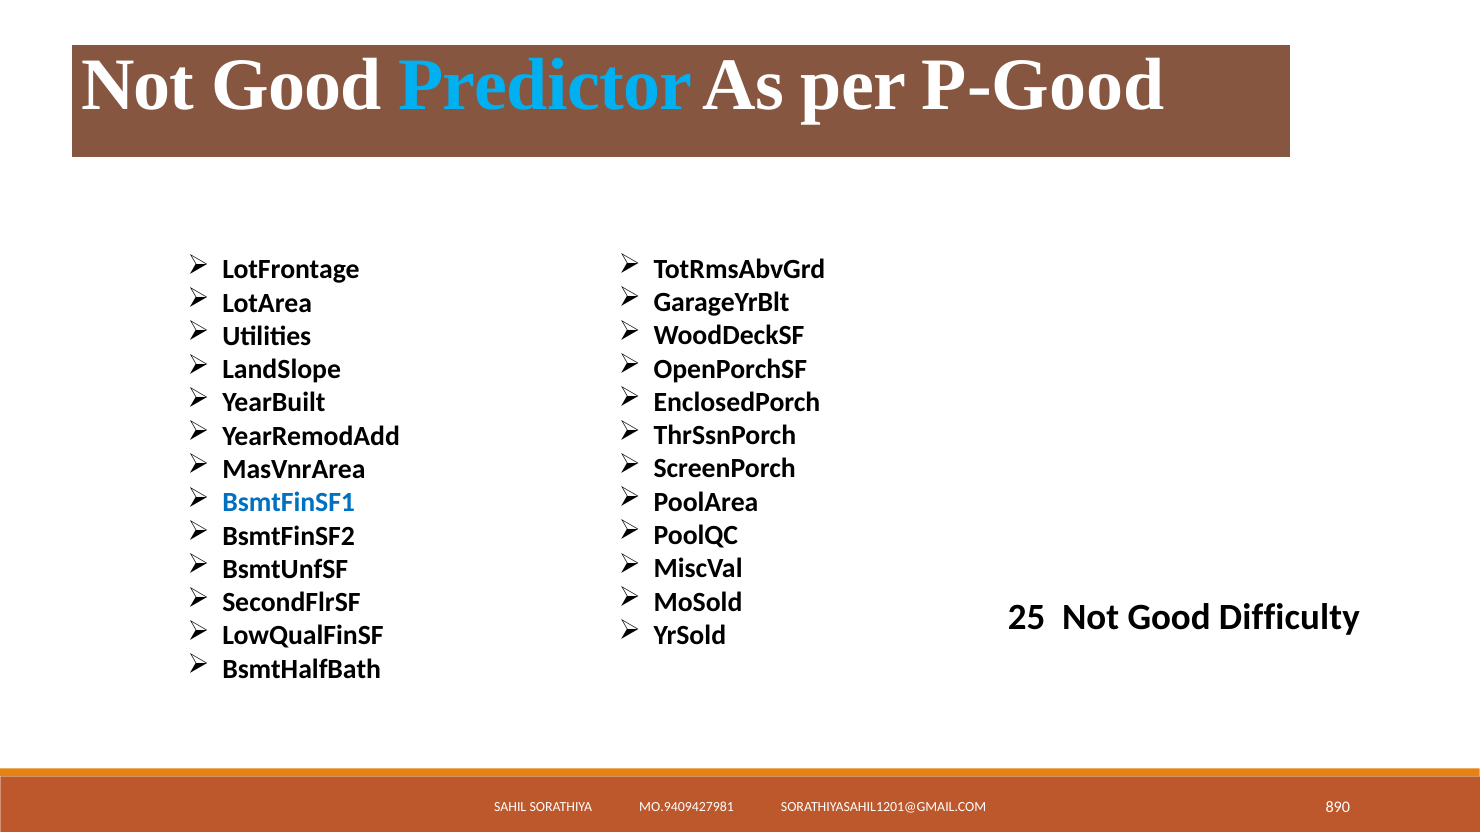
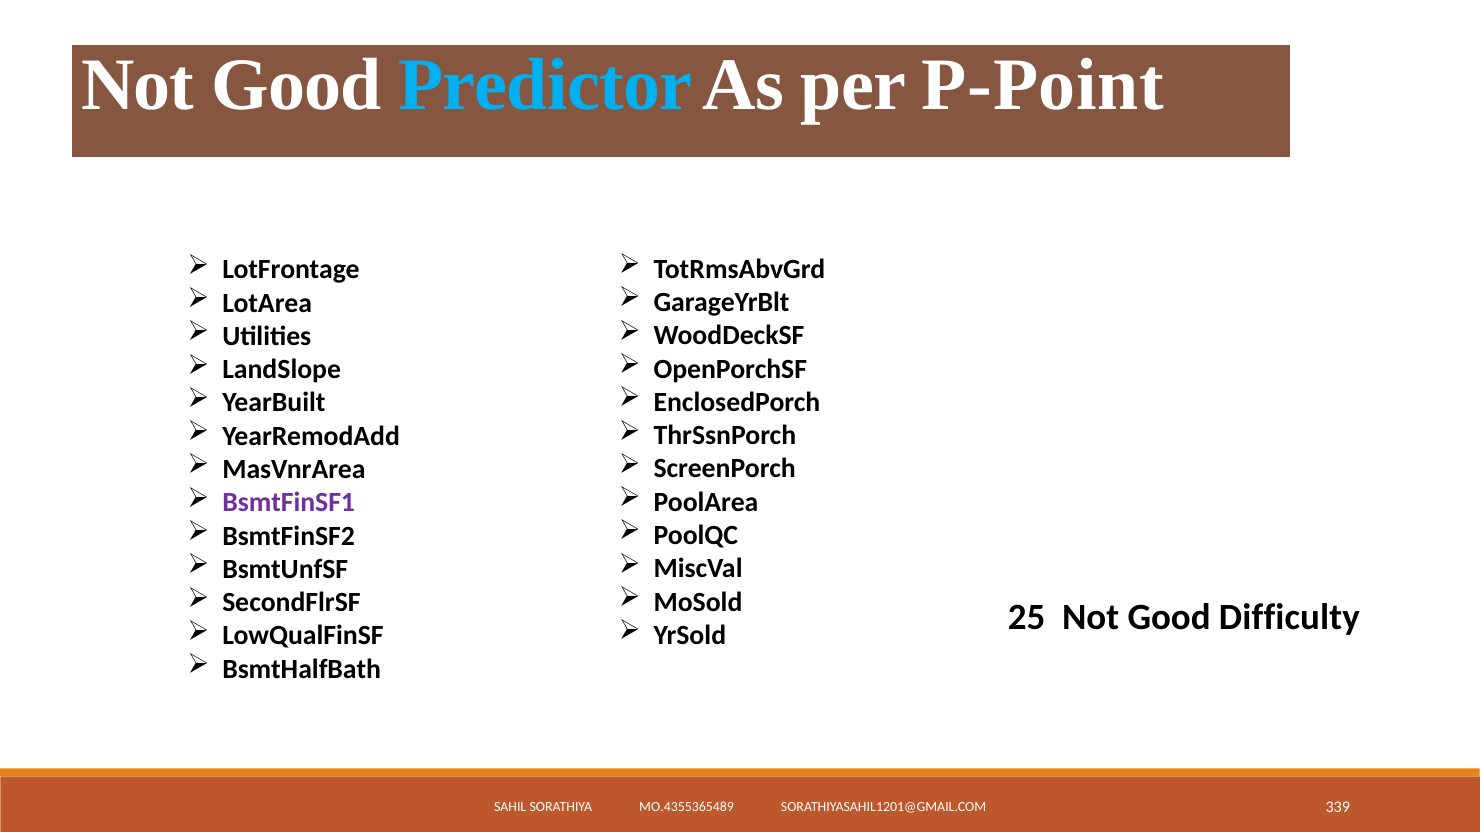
P-Good: P-Good -> P-Point
BsmtFinSF1 colour: blue -> purple
MO.9409427981: MO.9409427981 -> MO.4355365489
890: 890 -> 339
